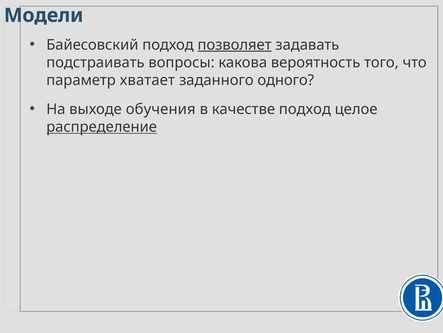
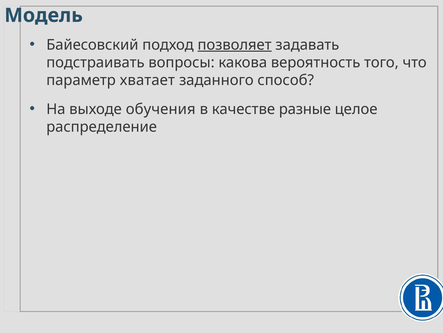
Модели: Модели -> Модель
одного: одного -> способ
качестве подход: подход -> разные
распределение underline: present -> none
